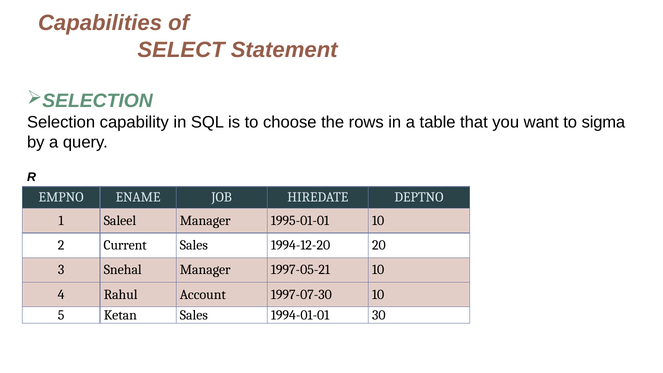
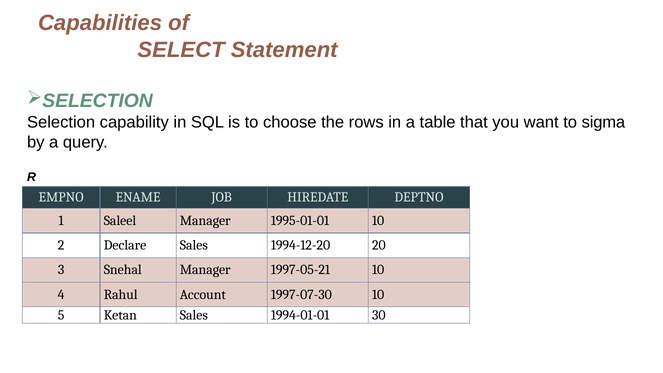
Current: Current -> Declare
